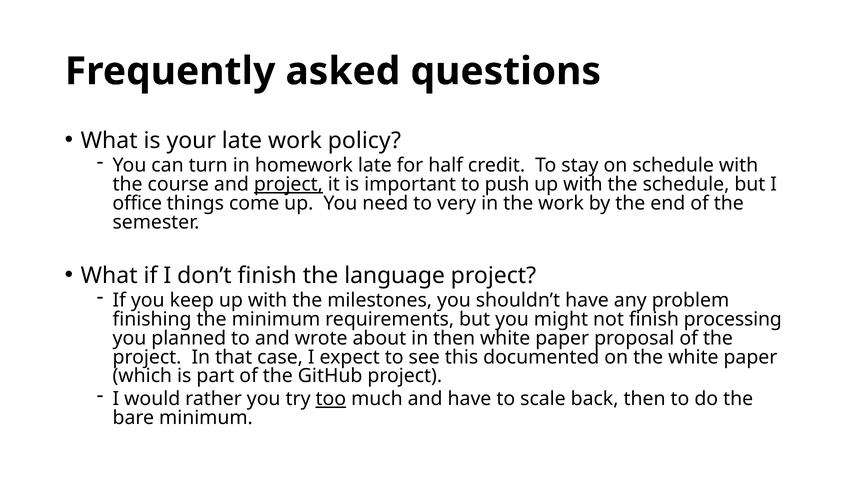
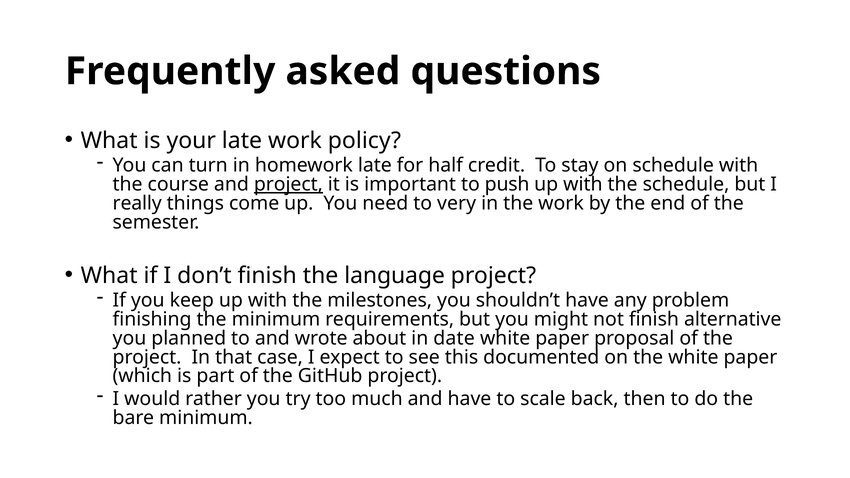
office: office -> really
processing: processing -> alternative
in then: then -> date
too underline: present -> none
